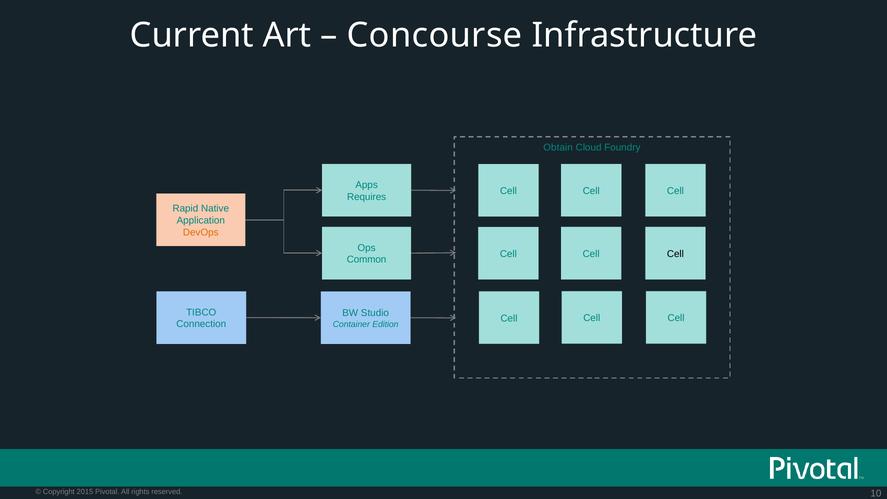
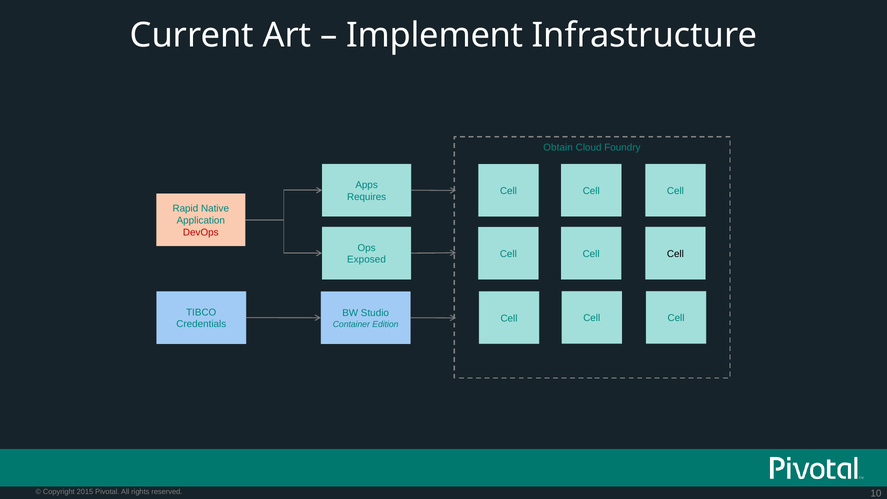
Concourse: Concourse -> Implement
DevOps colour: orange -> red
Common: Common -> Exposed
Connection: Connection -> Credentials
